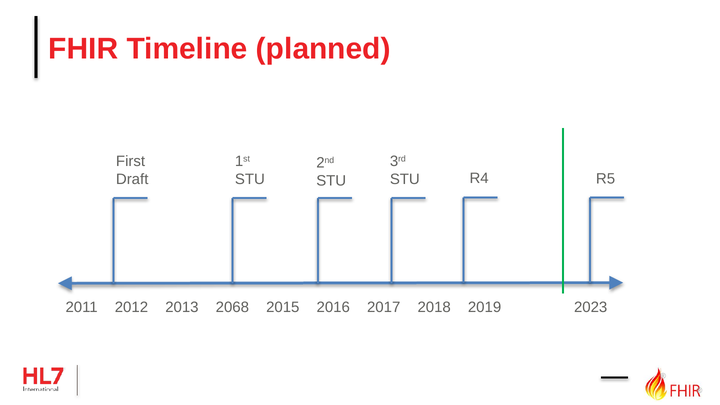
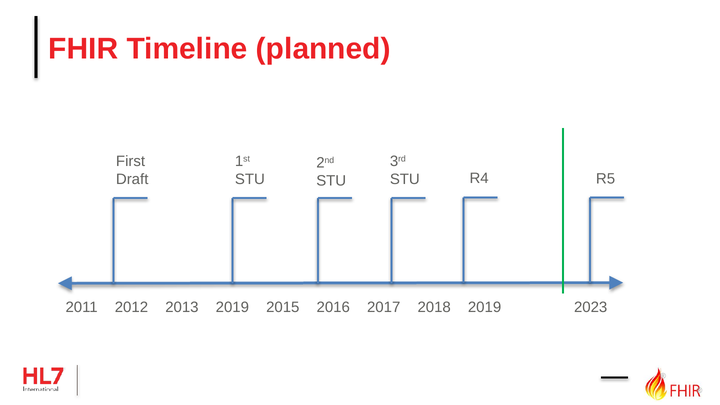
2068 at (232, 307): 2068 -> 2019
